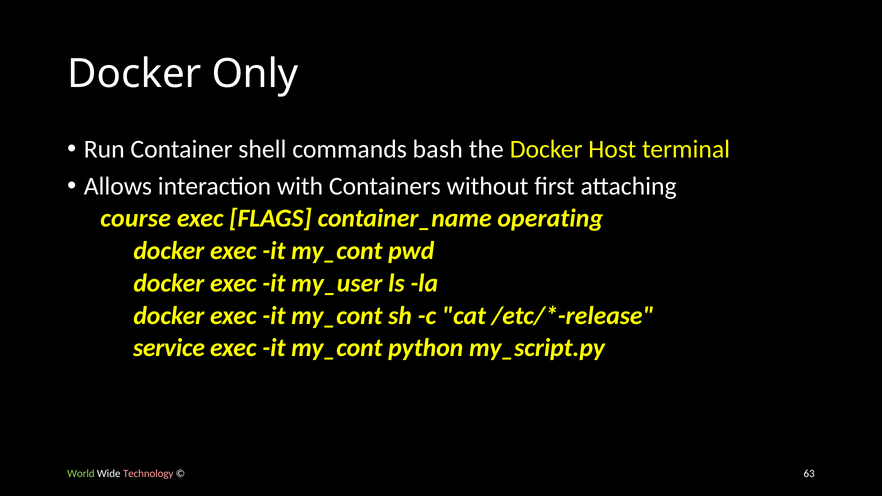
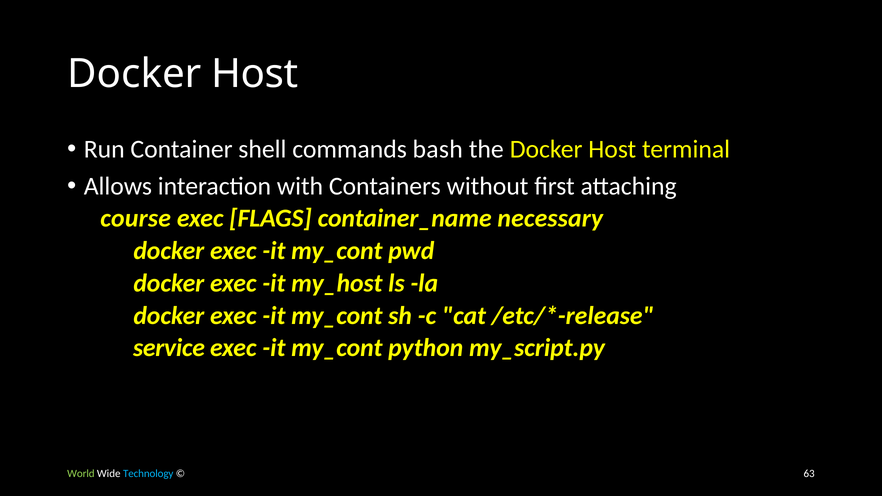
Only at (255, 74): Only -> Host
operating: operating -> necessary
my_user: my_user -> my_host
Technology colour: pink -> light blue
